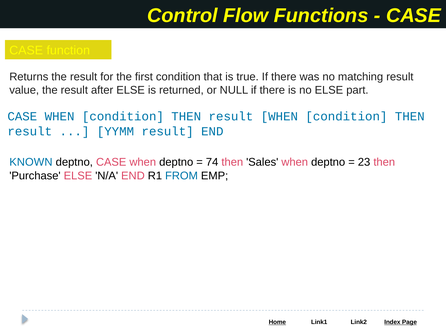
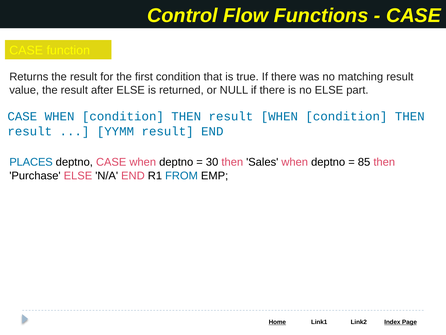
KNOWN: KNOWN -> PLACES
74: 74 -> 30
23: 23 -> 85
